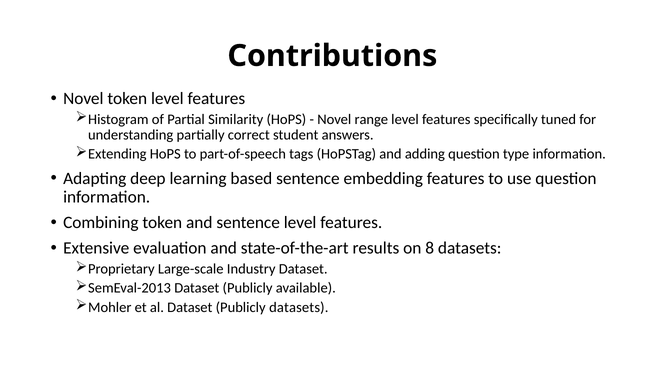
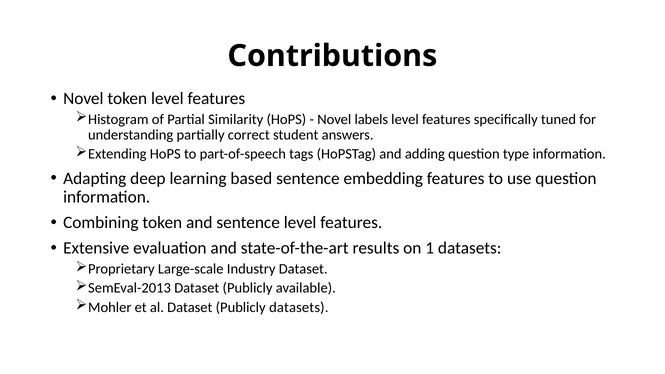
range: range -> labels
8: 8 -> 1
